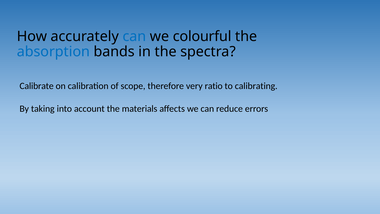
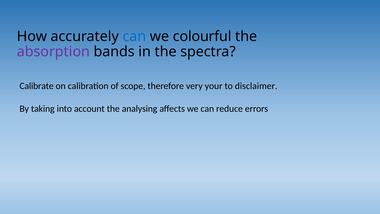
absorption colour: blue -> purple
ratio: ratio -> your
calibrating: calibrating -> disclaimer
materials: materials -> analysing
